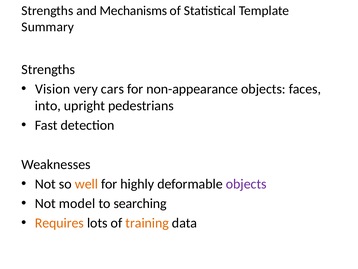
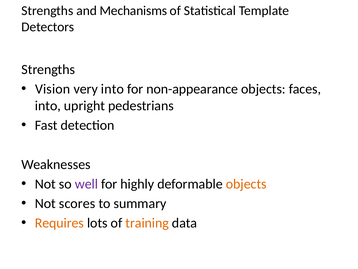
Summary: Summary -> Detectors
very cars: cars -> into
well colour: orange -> purple
objects at (246, 184) colour: purple -> orange
model: model -> scores
searching: searching -> summary
